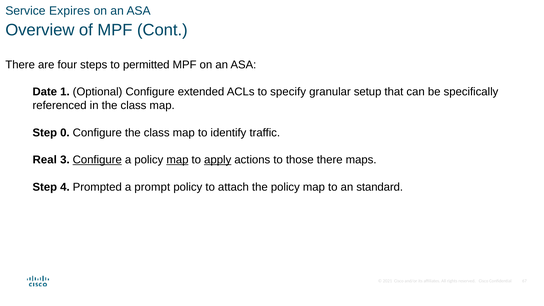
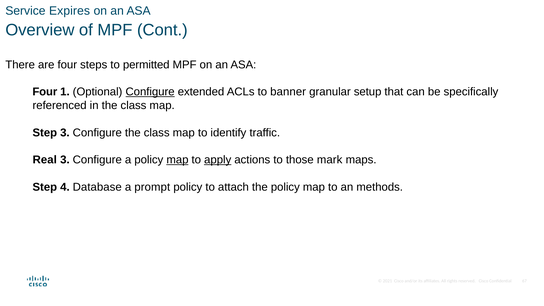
Date at (45, 92): Date -> Four
Configure at (150, 92) underline: none -> present
specify: specify -> banner
Step 0: 0 -> 3
Configure at (97, 160) underline: present -> none
those there: there -> mark
Prompted: Prompted -> Database
standard: standard -> methods
